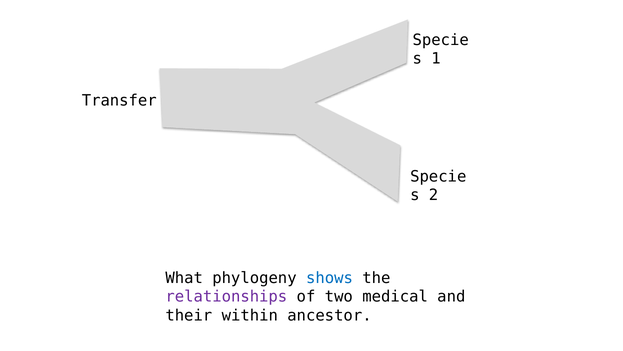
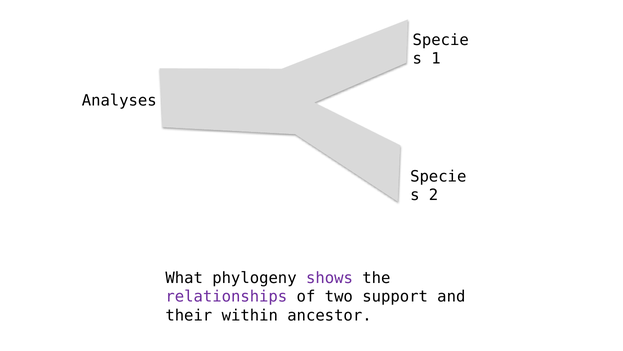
Transfer: Transfer -> Analyses
shows colour: blue -> purple
medical: medical -> support
